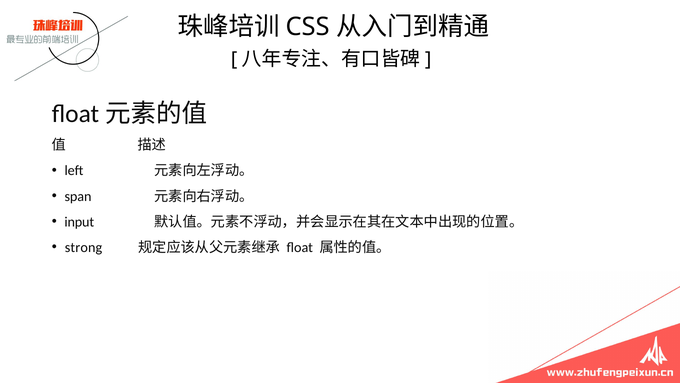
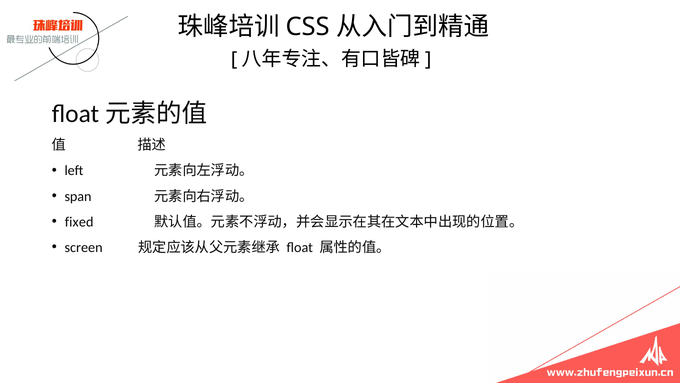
input: input -> fixed
strong: strong -> screen
